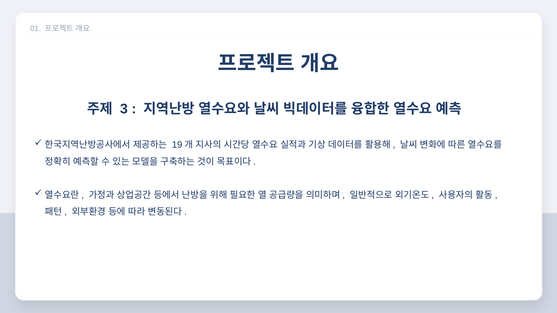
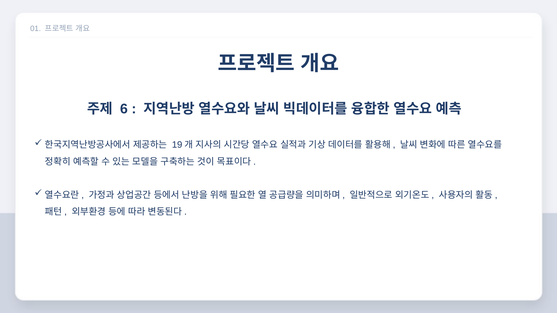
3: 3 -> 6
